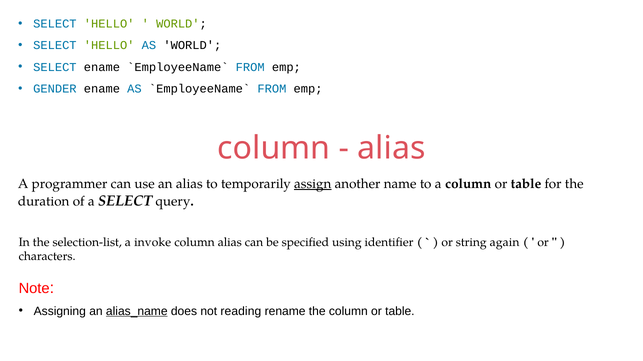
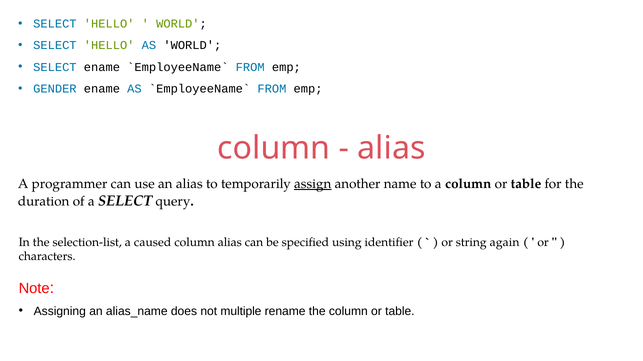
invoke: invoke -> caused
alias_name underline: present -> none
reading: reading -> multiple
